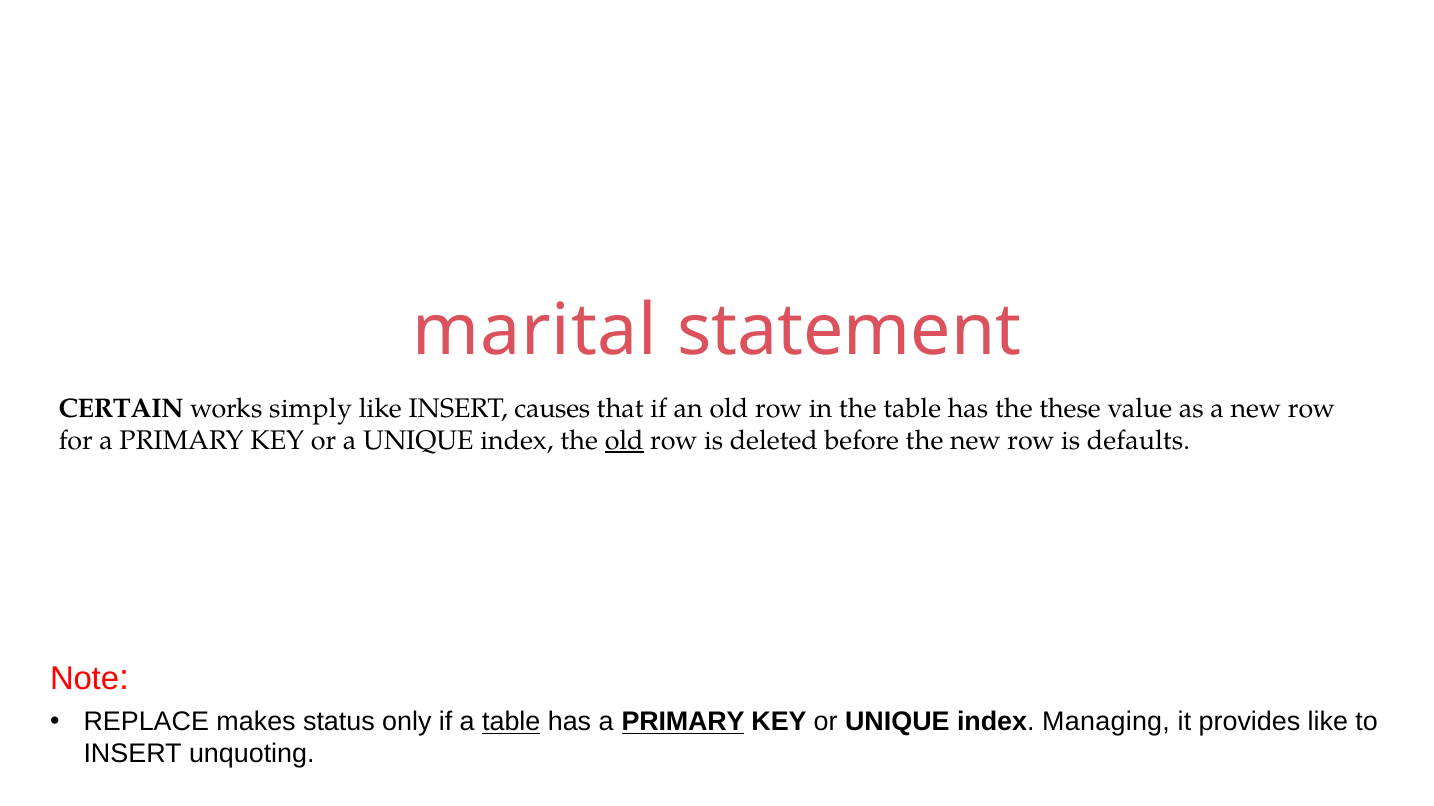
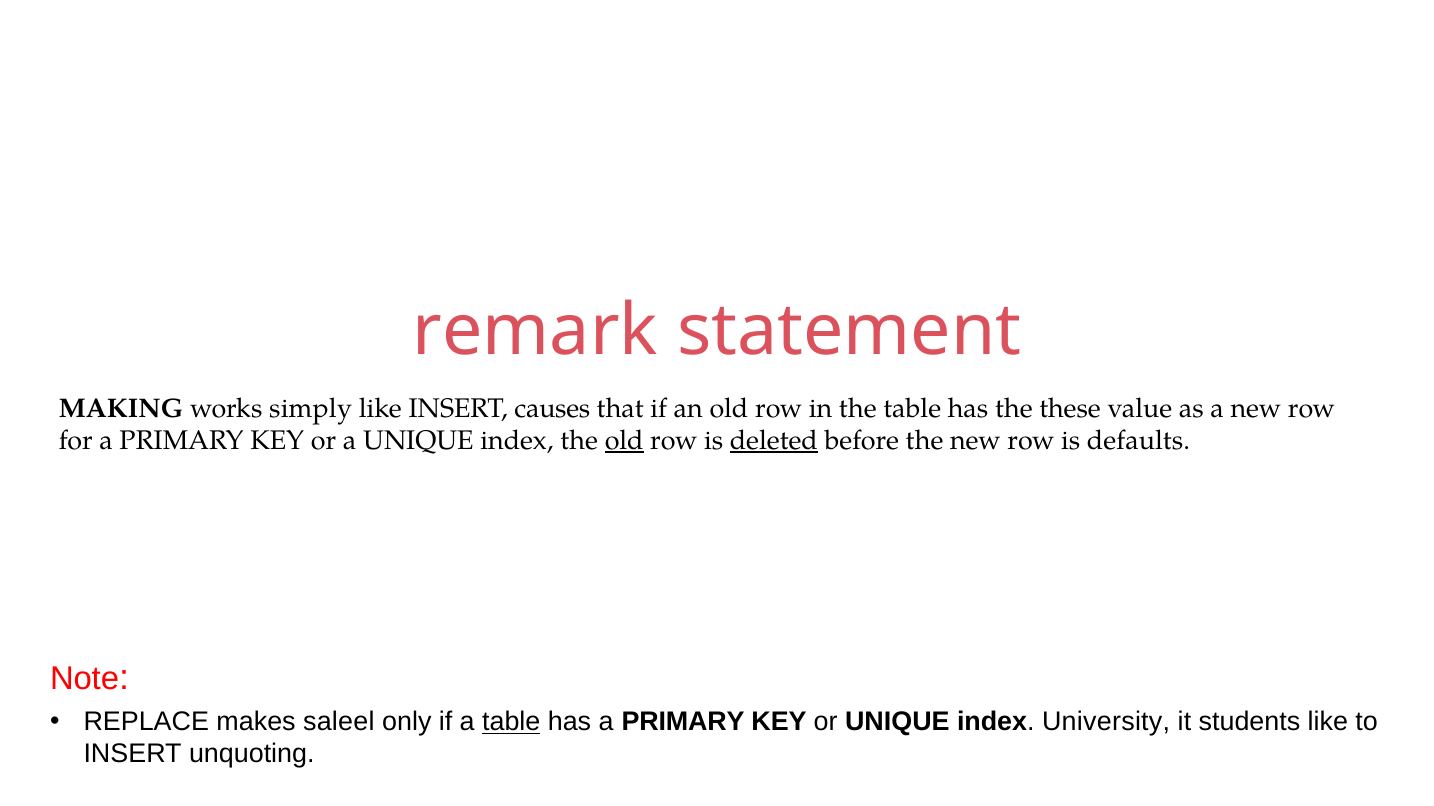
marital: marital -> remark
CERTAIN: CERTAIN -> MAKING
deleted underline: none -> present
status: status -> saleel
PRIMARY at (683, 722) underline: present -> none
Managing: Managing -> University
provides: provides -> students
